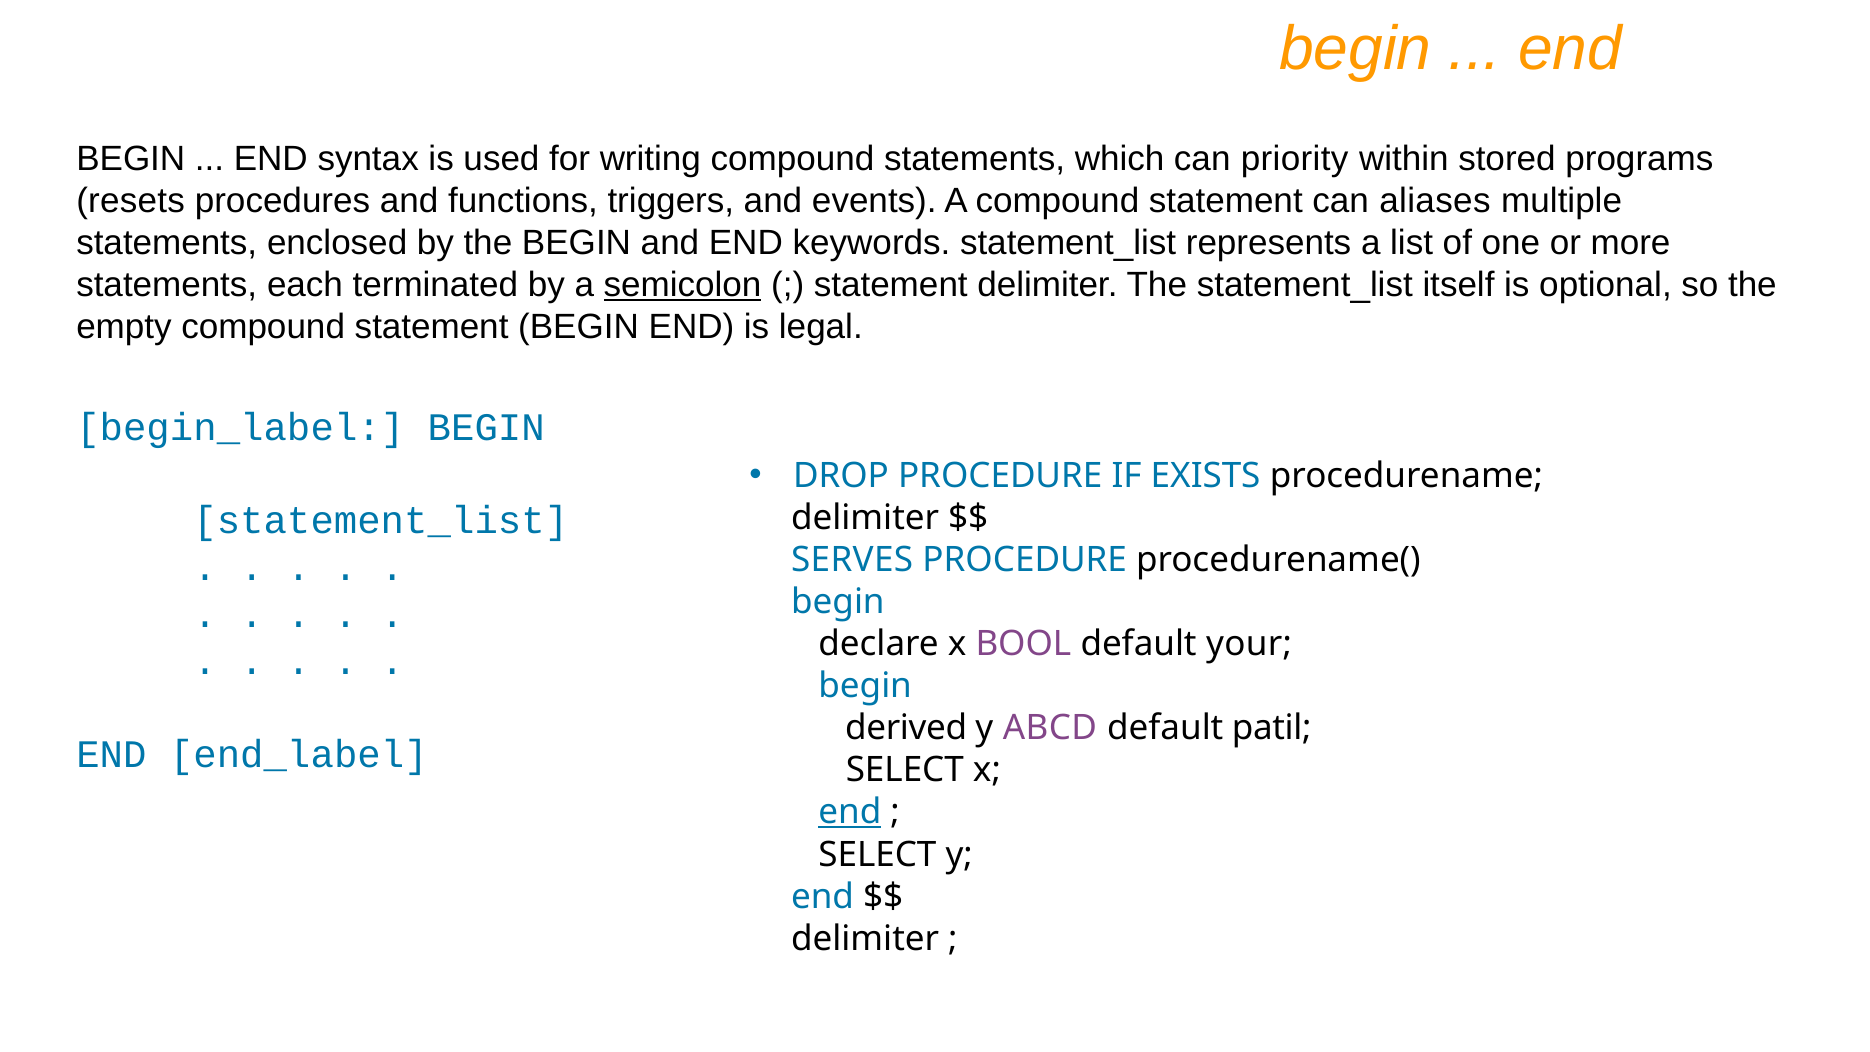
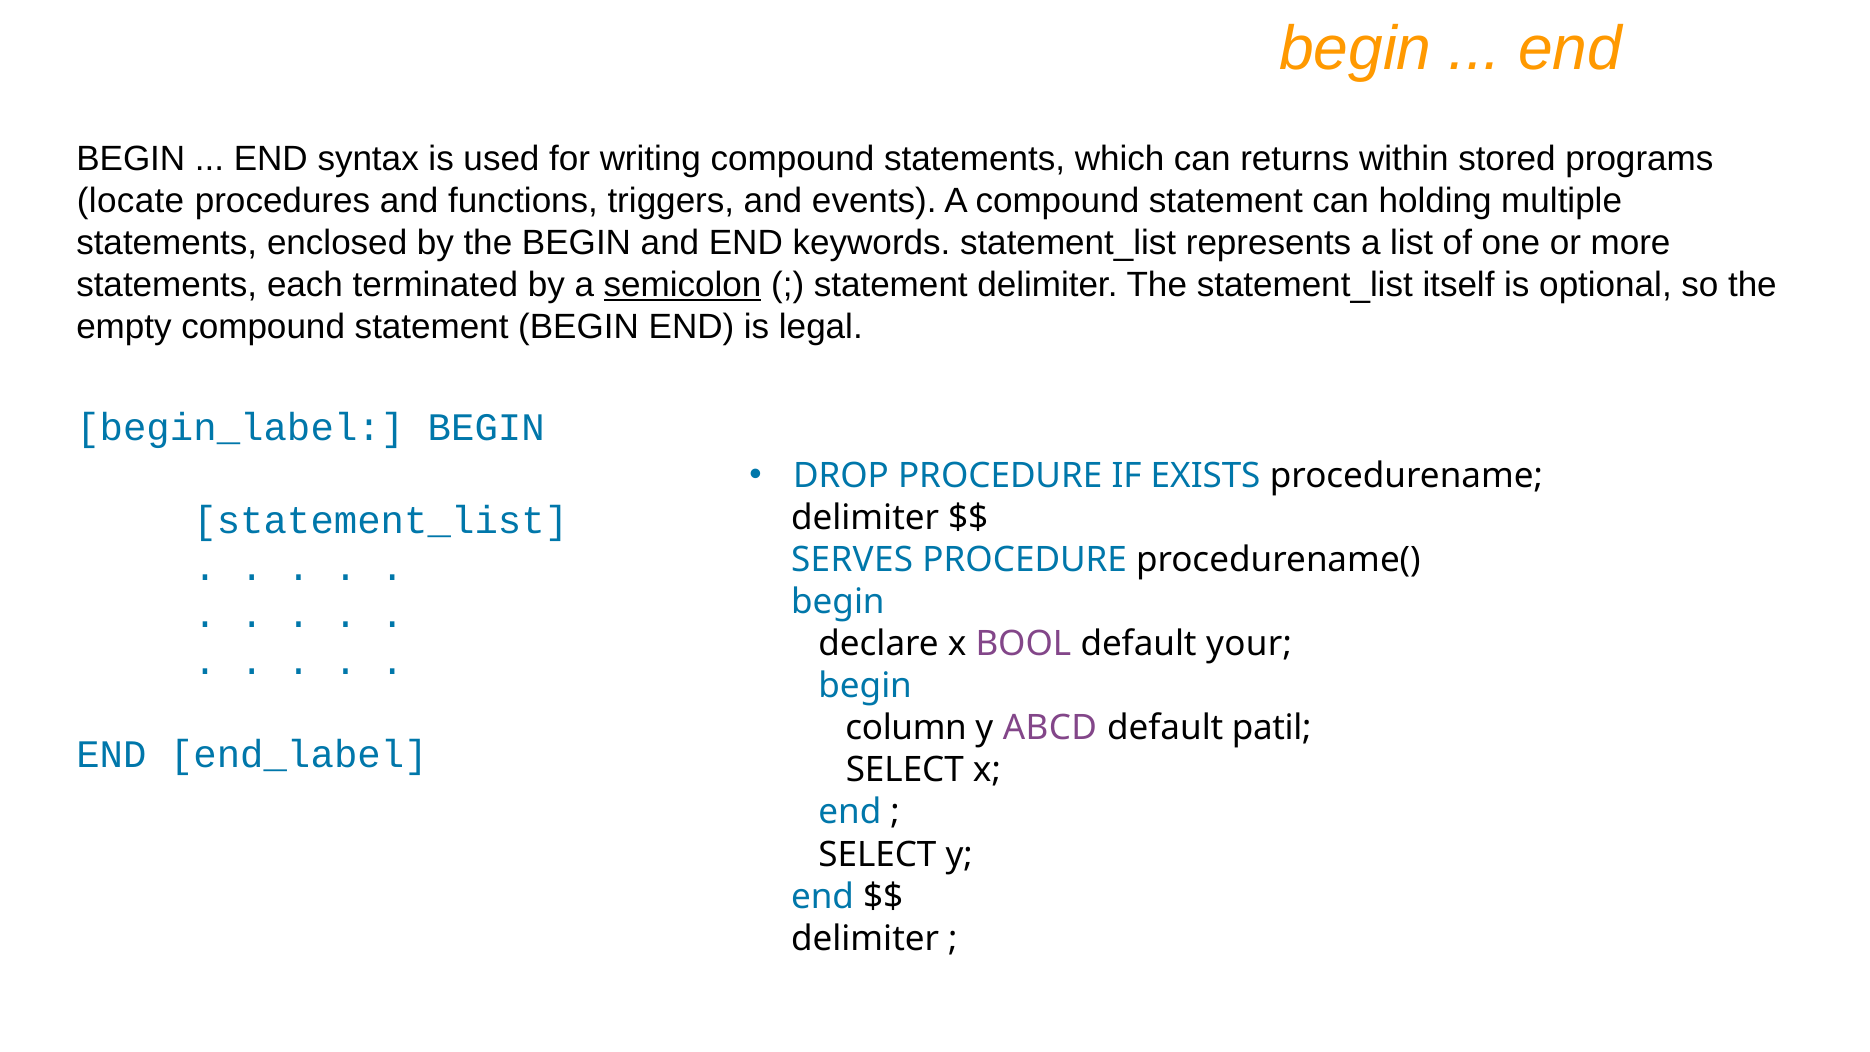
priority: priority -> returns
resets: resets -> locate
aliases: aliases -> holding
derived: derived -> column
end at (850, 812) underline: present -> none
